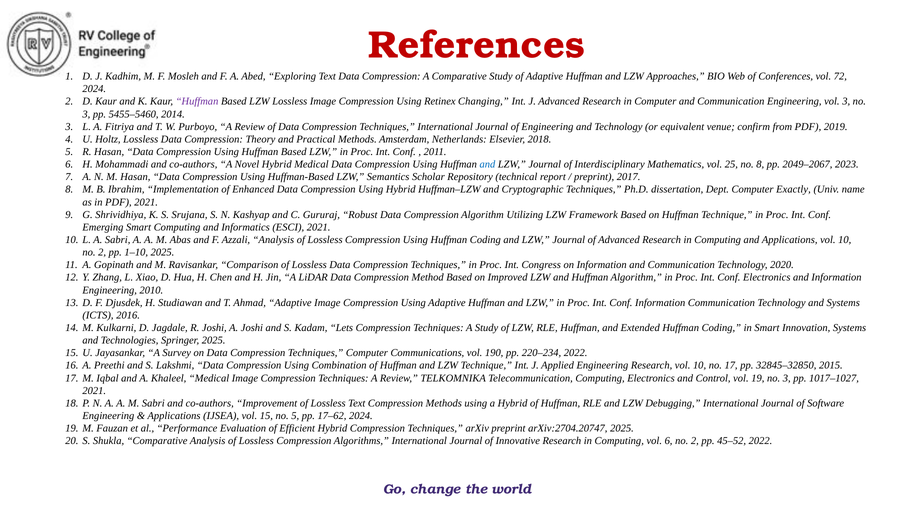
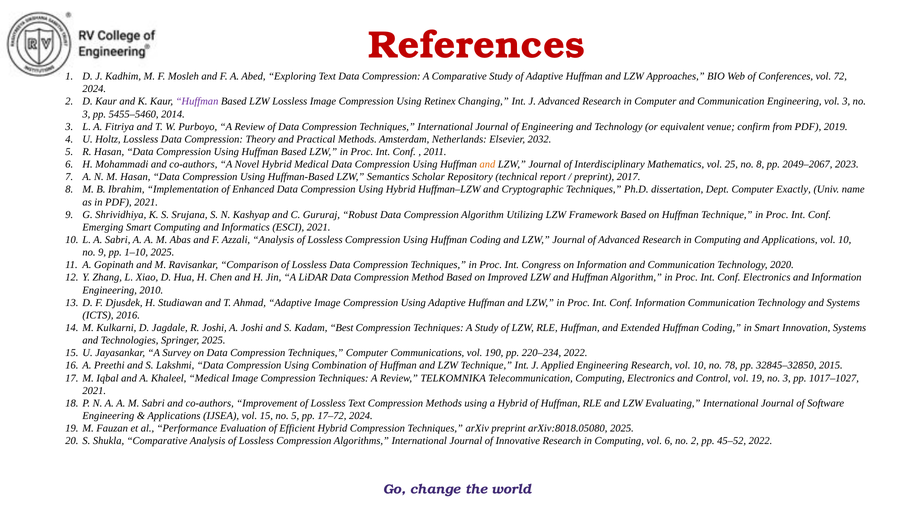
2018: 2018 -> 2032
and at (487, 164) colour: blue -> orange
2 at (102, 252): 2 -> 9
Lets: Lets -> Best
no 17: 17 -> 78
Debugging: Debugging -> Evaluating
17–62: 17–62 -> 17–72
arXiv:2704.20747: arXiv:2704.20747 -> arXiv:8018.05080
